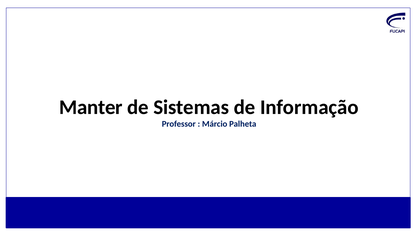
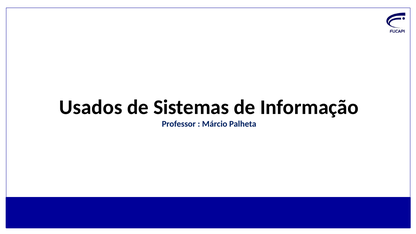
Manter: Manter -> Usados
